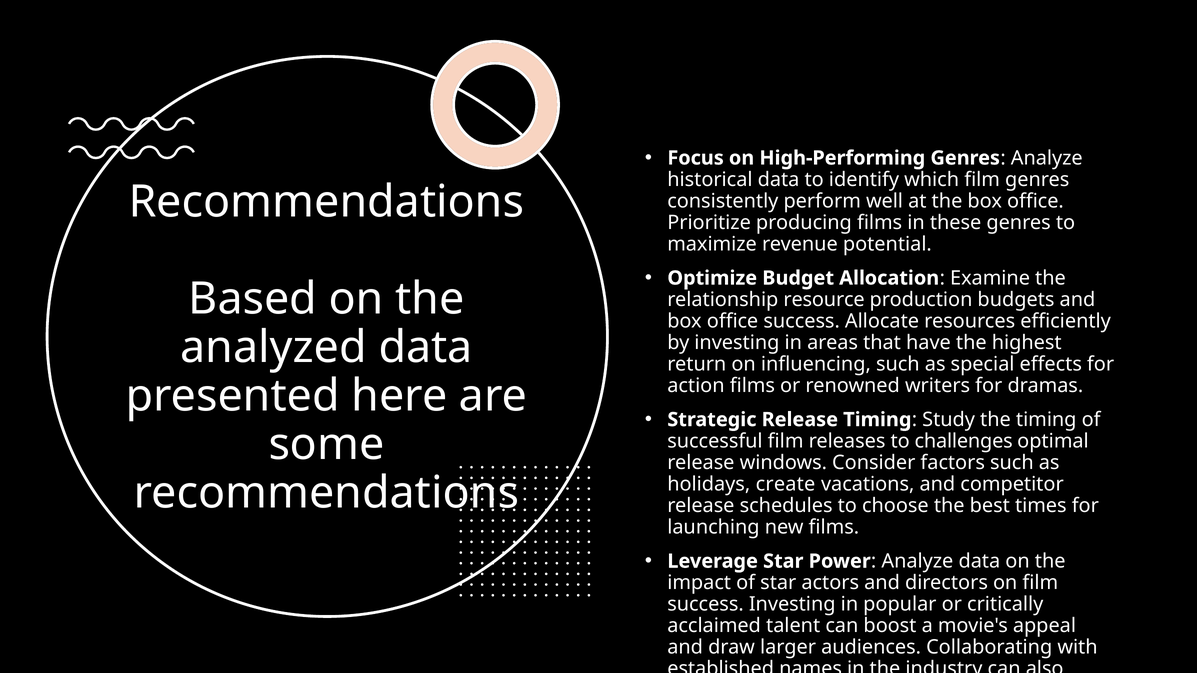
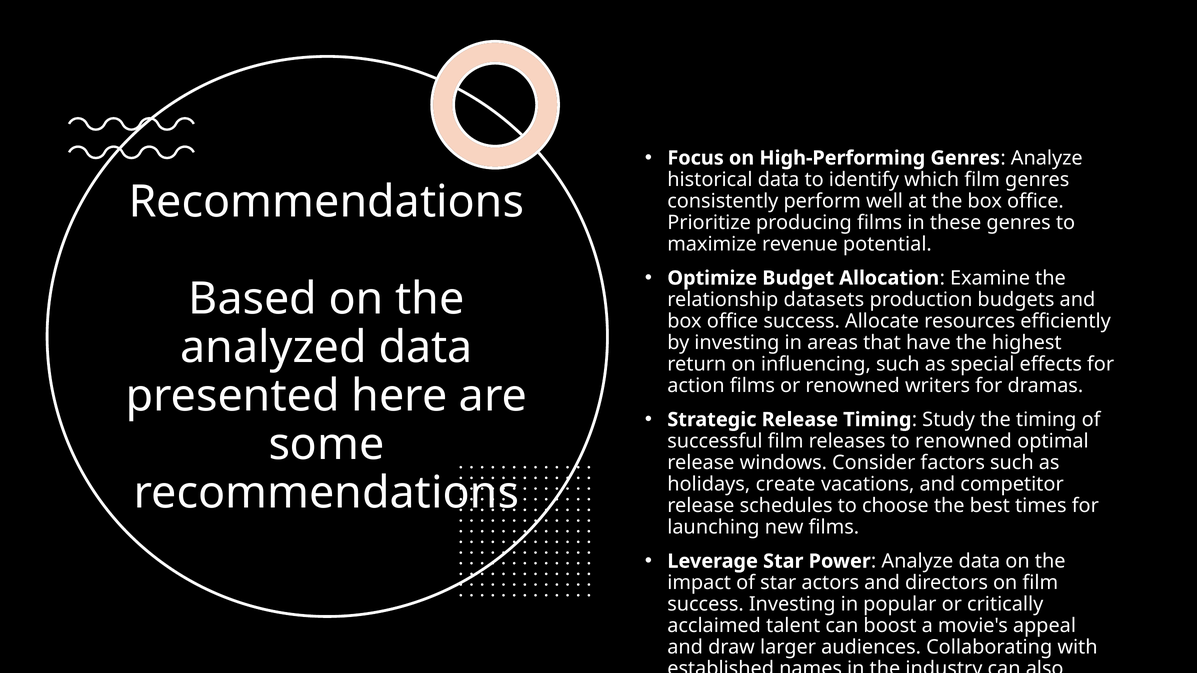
resource: resource -> datasets
to challenges: challenges -> renowned
